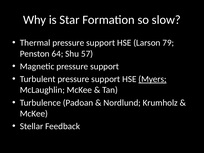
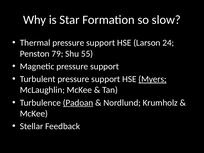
79: 79 -> 24
64: 64 -> 79
57: 57 -> 55
Padoan underline: none -> present
